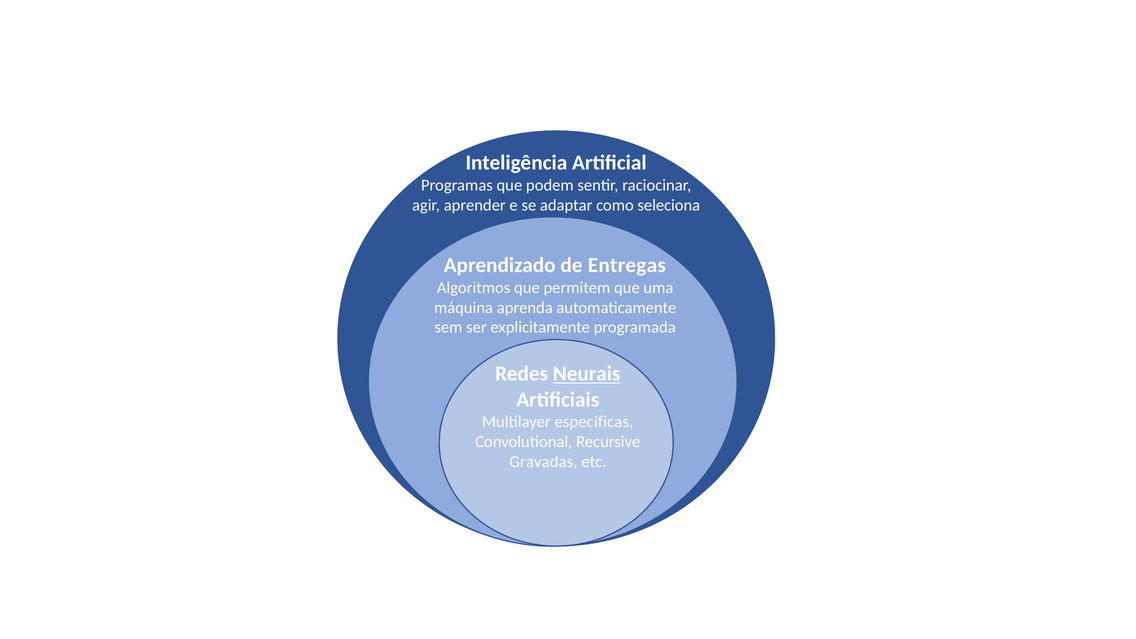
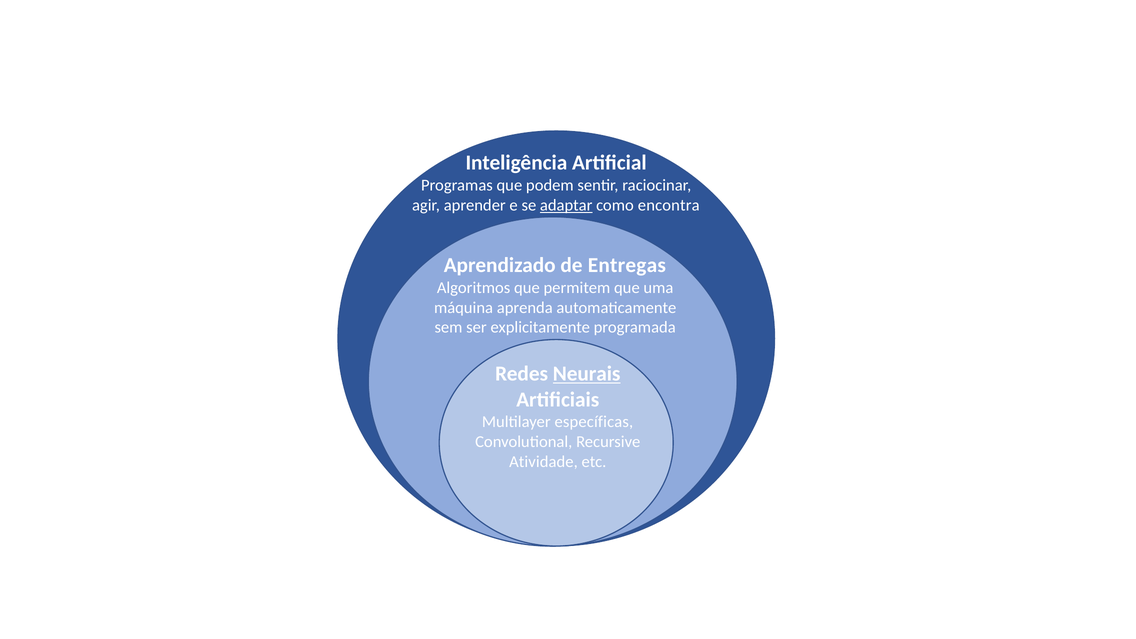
adaptar underline: none -> present
seleciona: seleciona -> encontra
Gravadas: Gravadas -> Atividade
